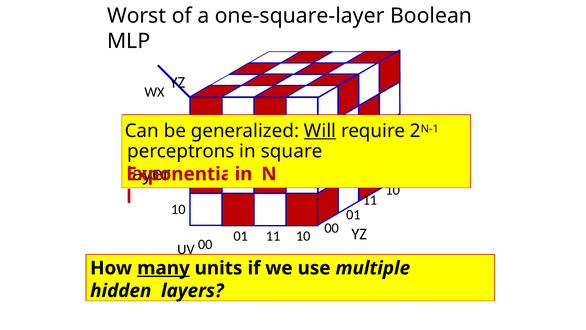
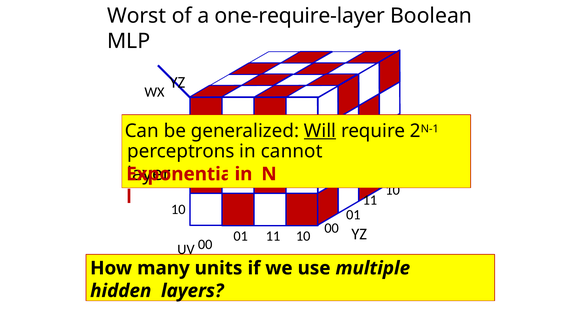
one-square-layer: one-square-layer -> one-require-layer
square: square -> cannot
many at (163, 268) underline: present -> none
